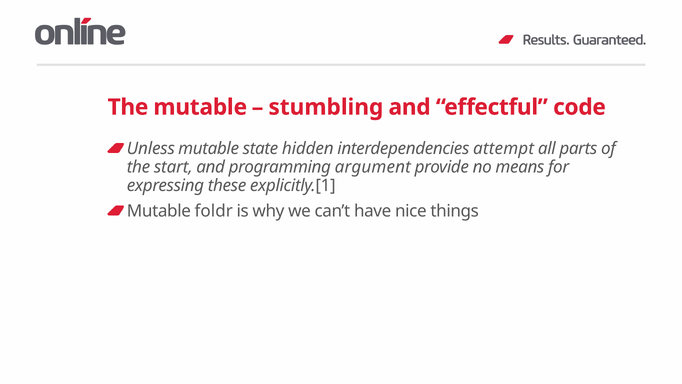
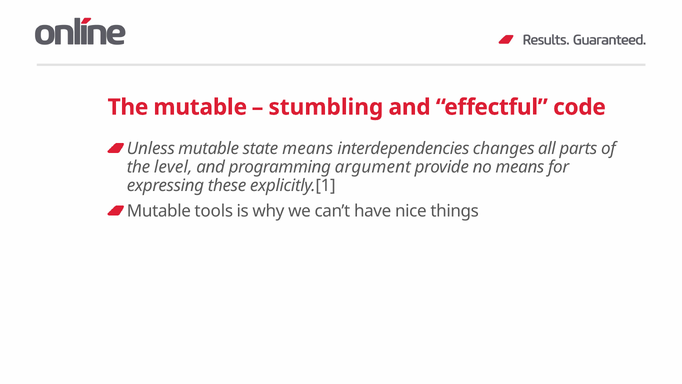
state hidden: hidden -> means
attempt: attempt -> changes
start: start -> level
foldr: foldr -> tools
